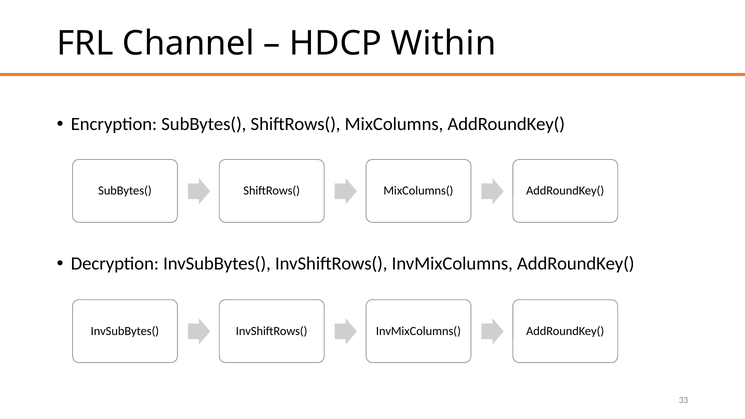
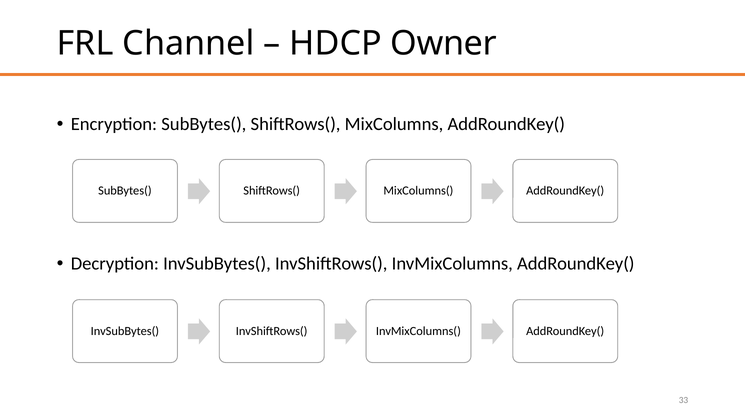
Within: Within -> Owner
